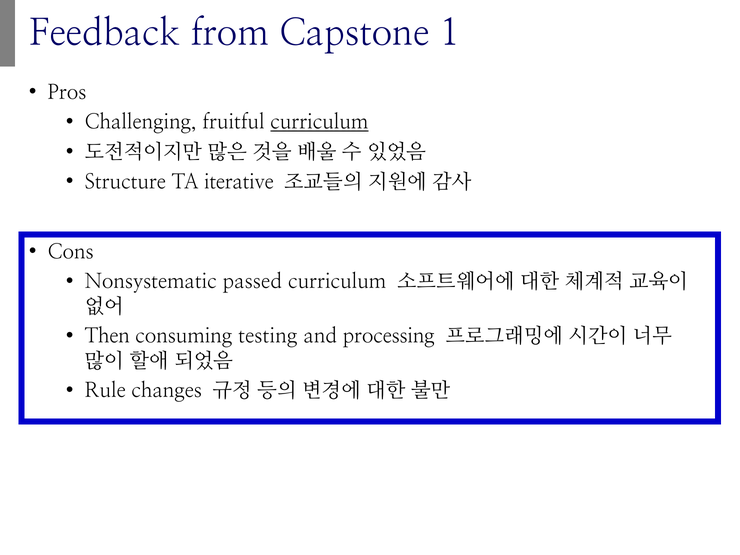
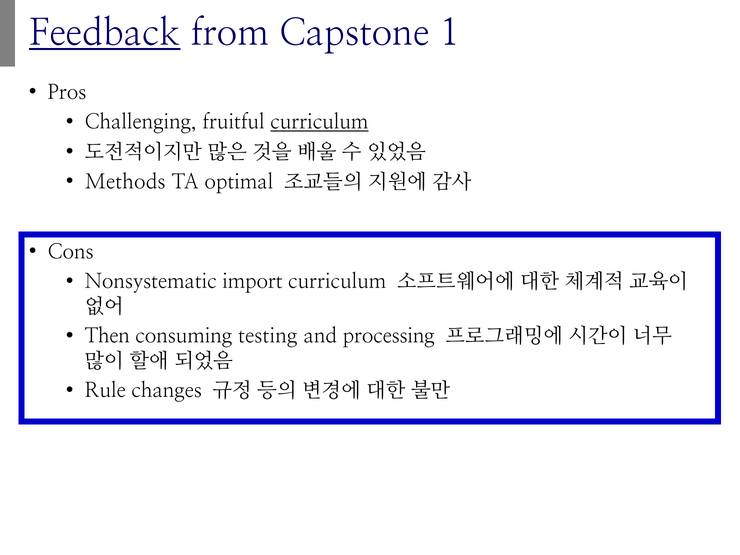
Feedback underline: none -> present
Structure: Structure -> Methods
iterative: iterative -> optimal
passed: passed -> import
